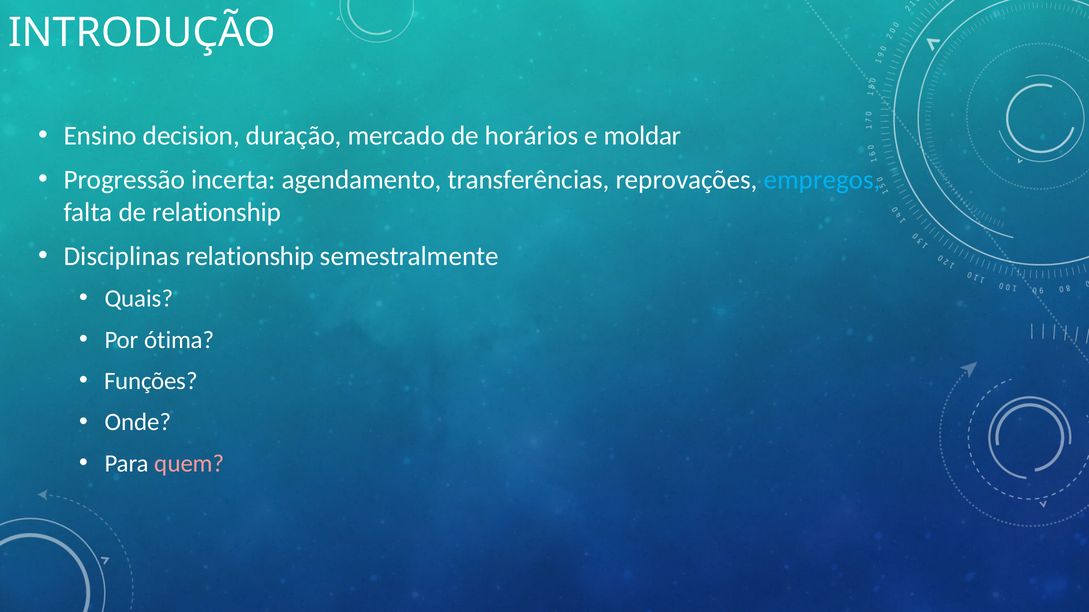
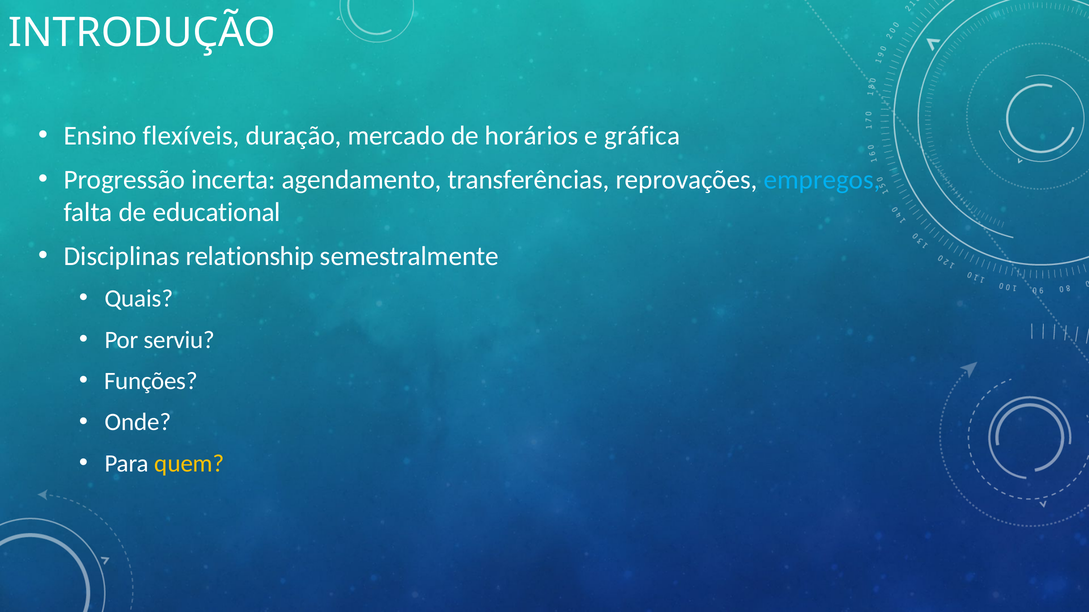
decision: decision -> flexíveis
moldar: moldar -> gráfica
de relationship: relationship -> educational
ótima: ótima -> serviu
quem colour: pink -> yellow
